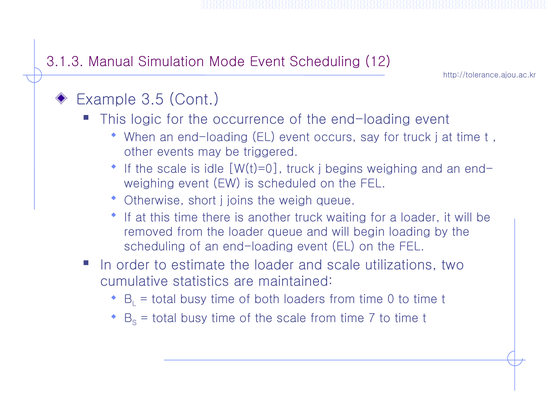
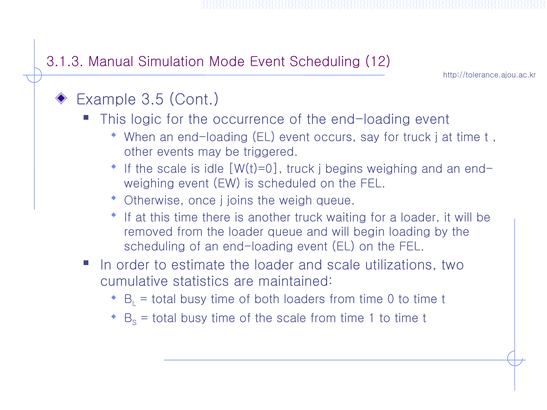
short: short -> once
7: 7 -> 1
